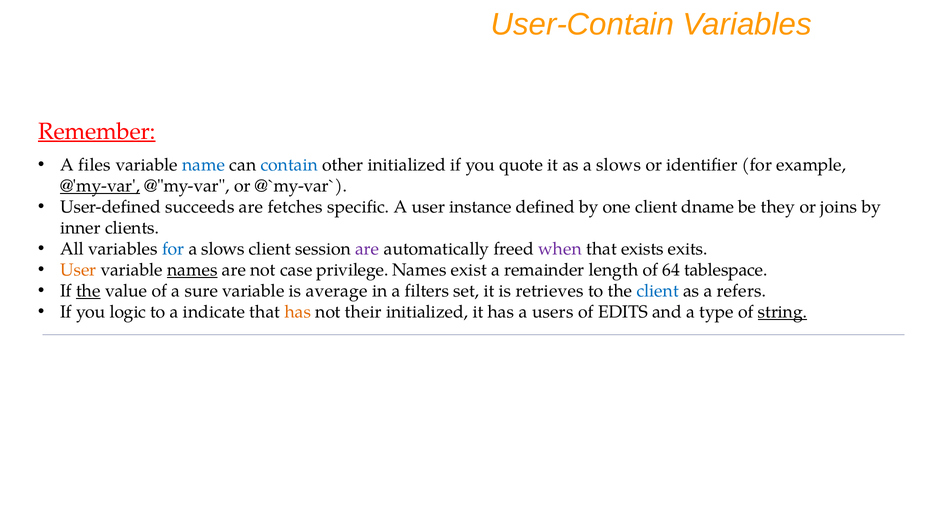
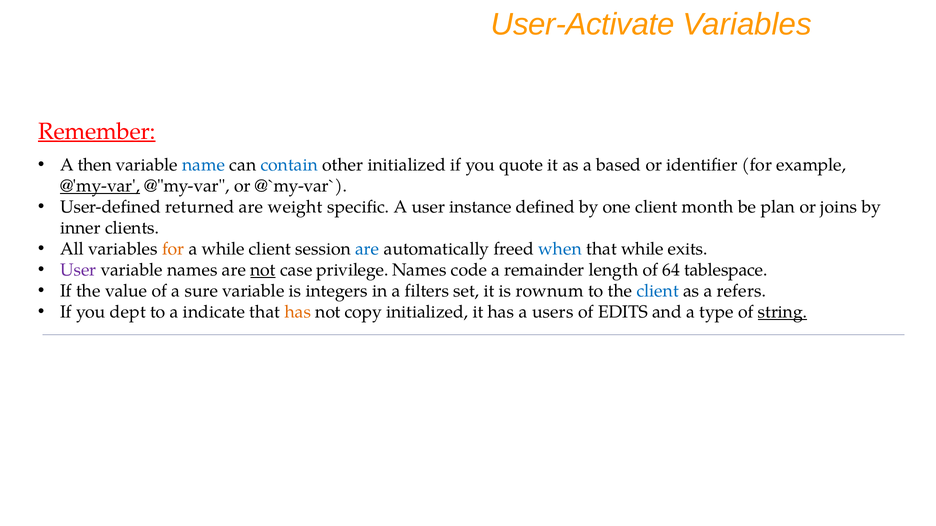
User-Contain: User-Contain -> User-Activate
files: files -> then
as a slows: slows -> based
succeeds: succeeds -> returned
fetches: fetches -> weight
dname: dname -> month
they: they -> plan
for at (173, 249) colour: blue -> orange
slows at (223, 249): slows -> while
are at (367, 249) colour: purple -> blue
when colour: purple -> blue
that exists: exists -> while
User at (78, 270) colour: orange -> purple
names at (192, 270) underline: present -> none
not at (263, 270) underline: none -> present
exist: exist -> code
the at (88, 291) underline: present -> none
average: average -> integers
retrieves: retrieves -> rownum
logic: logic -> dept
their: their -> copy
